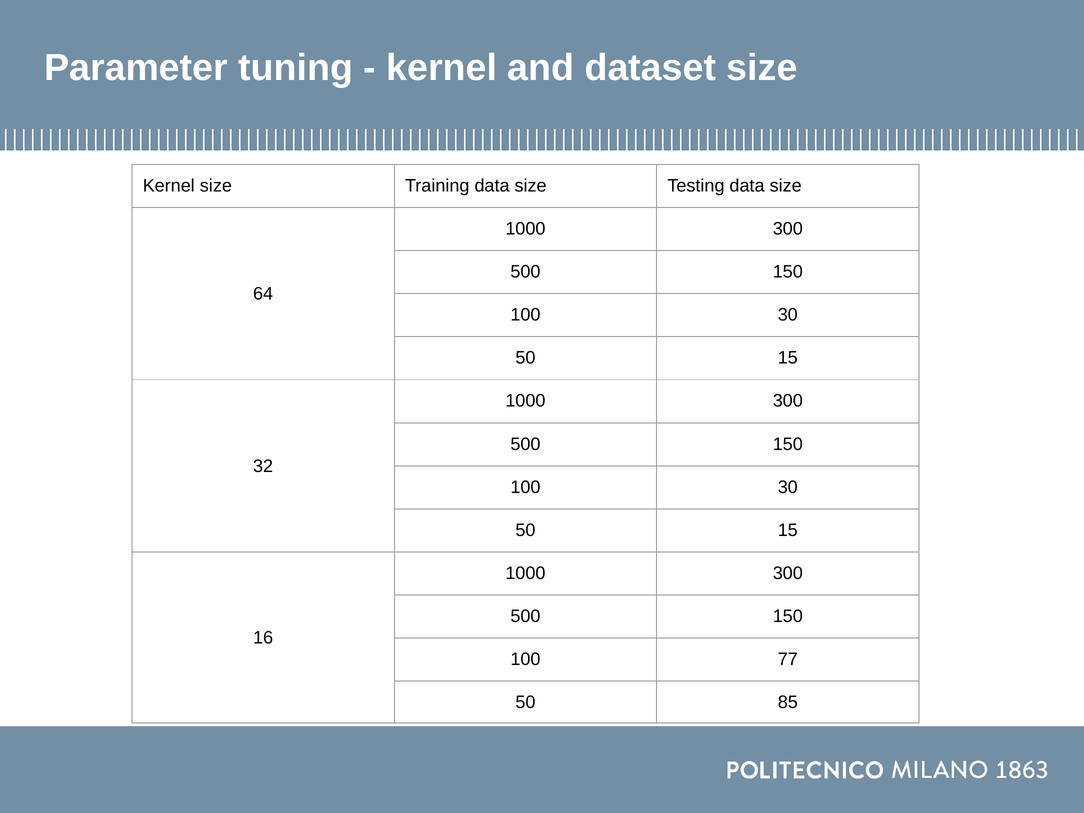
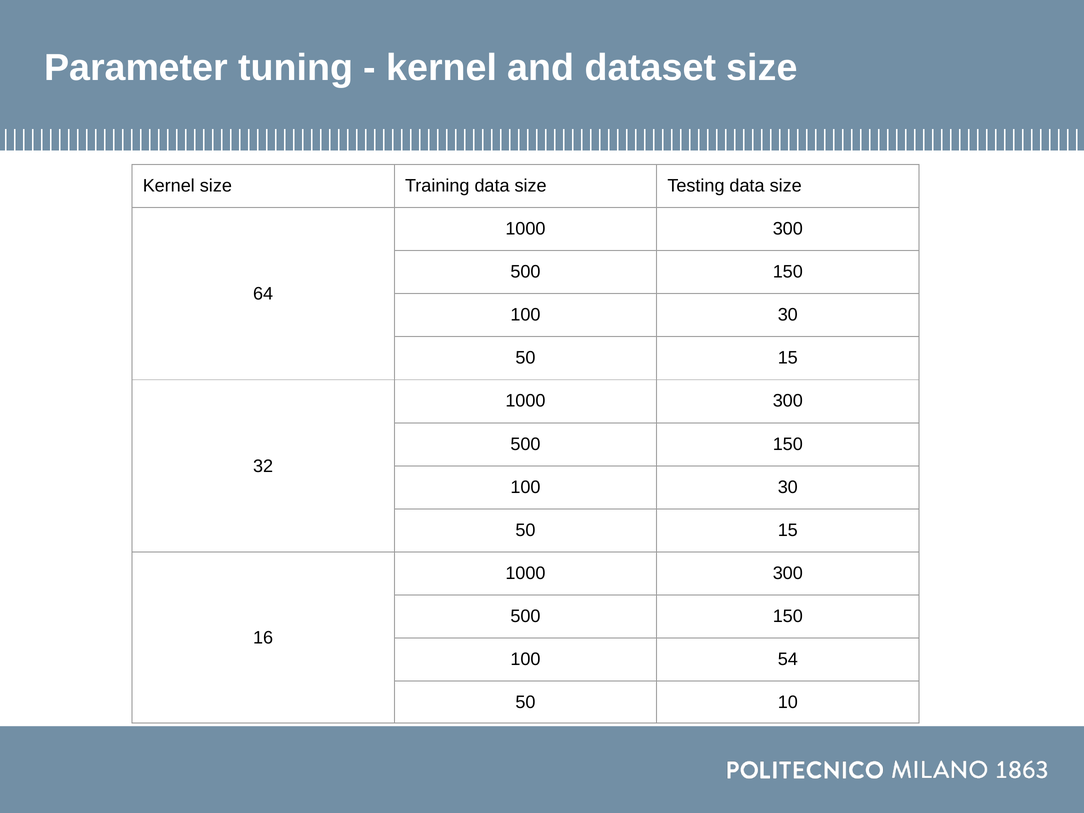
77: 77 -> 54
85: 85 -> 10
